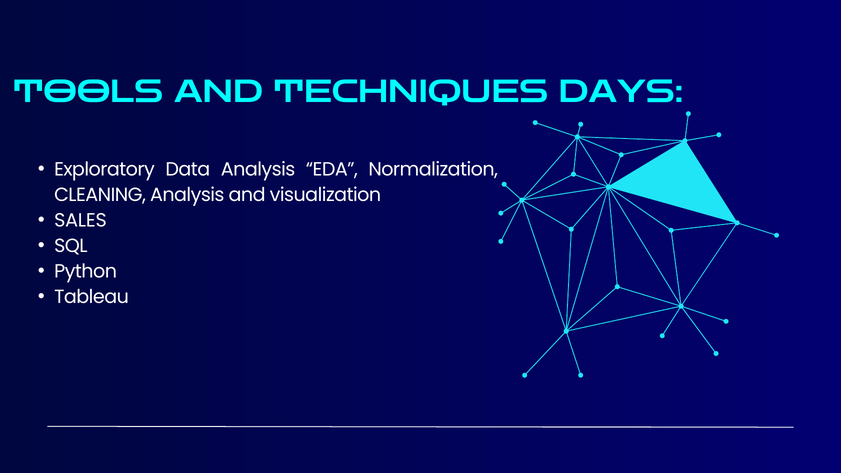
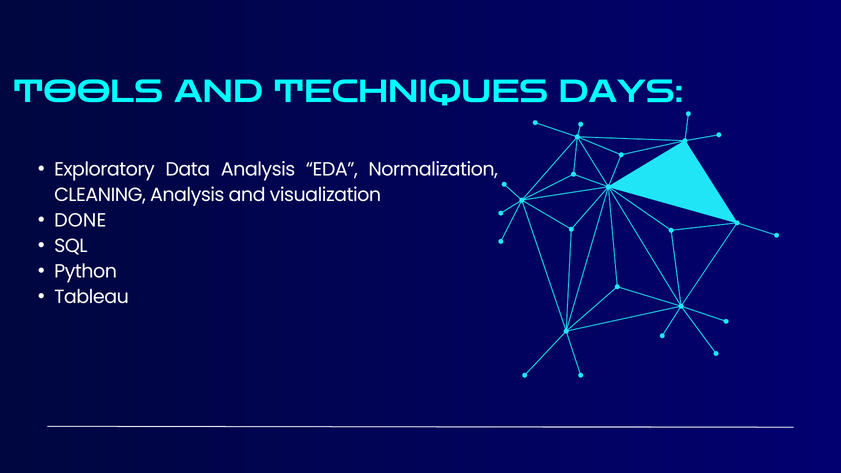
SALES: SALES -> DONE
